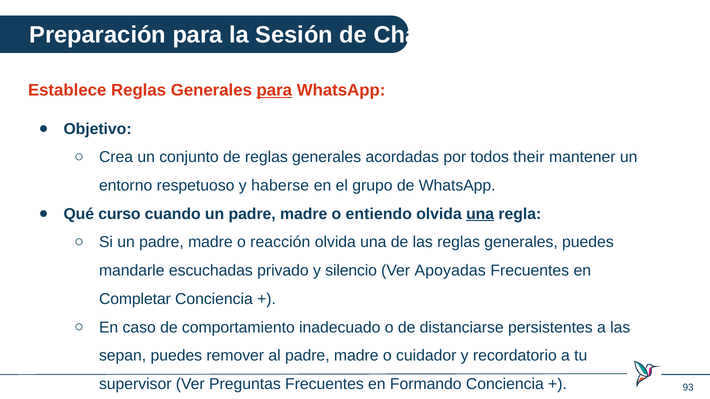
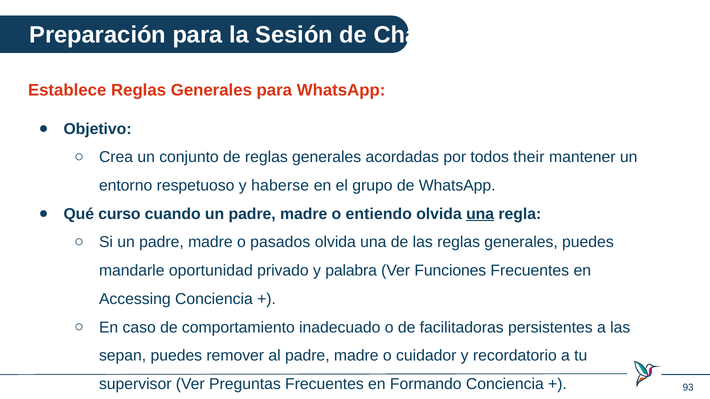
para at (274, 90) underline: present -> none
reacción: reacción -> pasados
escuchadas: escuchadas -> oportunidad
silencio: silencio -> palabra
Apoyadas: Apoyadas -> Funciones
Completar: Completar -> Accessing
distanciarse: distanciarse -> facilitadoras
